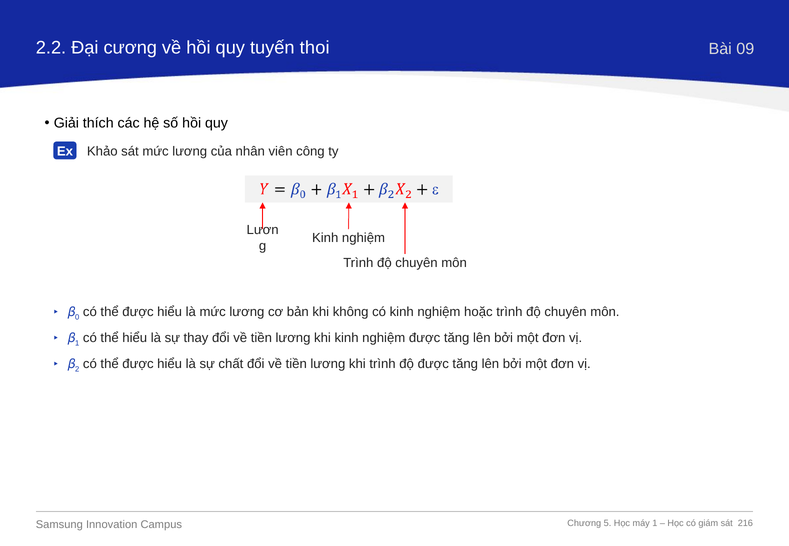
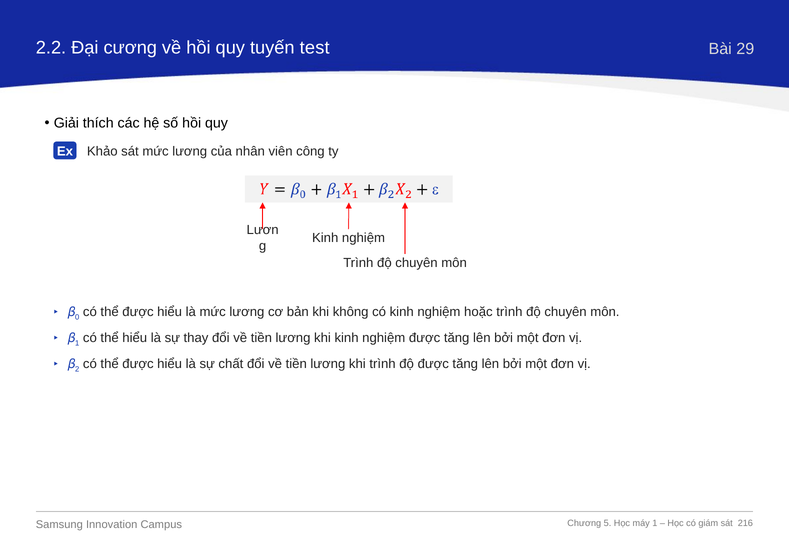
thoi: thoi -> test
09: 09 -> 29
